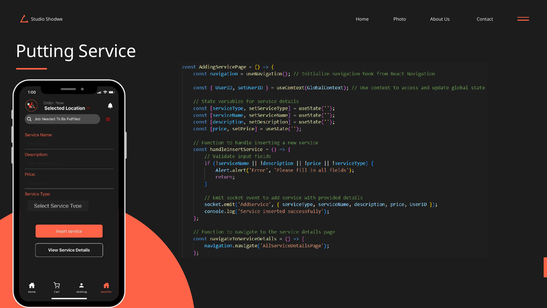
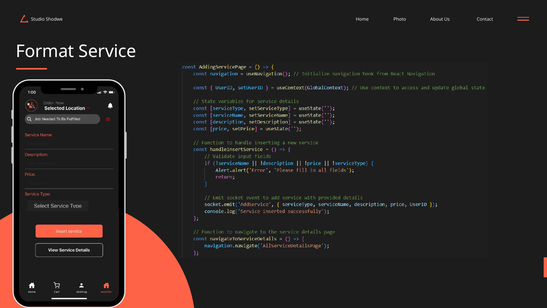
Putting: Putting -> Format
